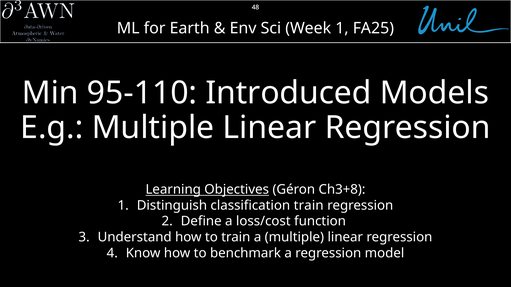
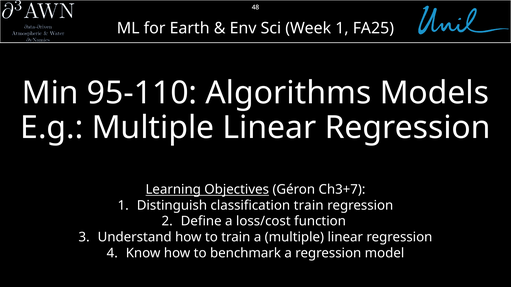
Introduced: Introduced -> Algorithms
Ch3+8: Ch3+8 -> Ch3+7
